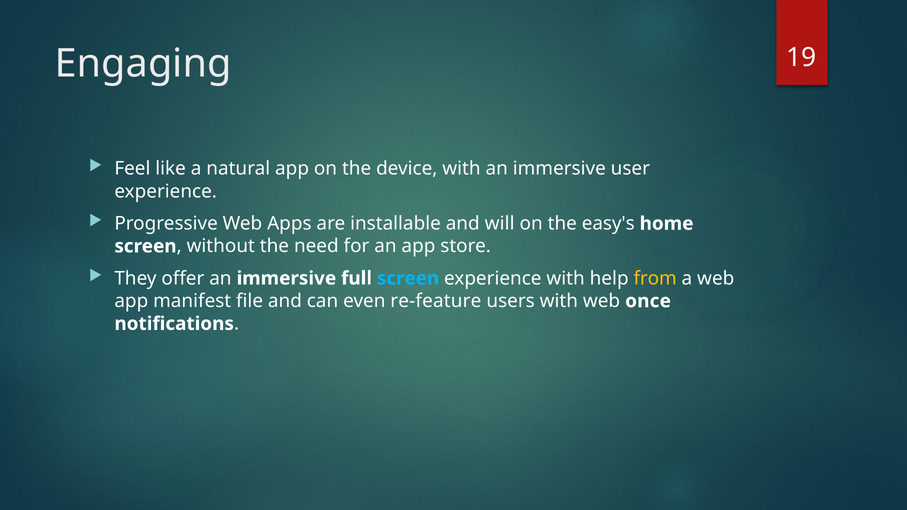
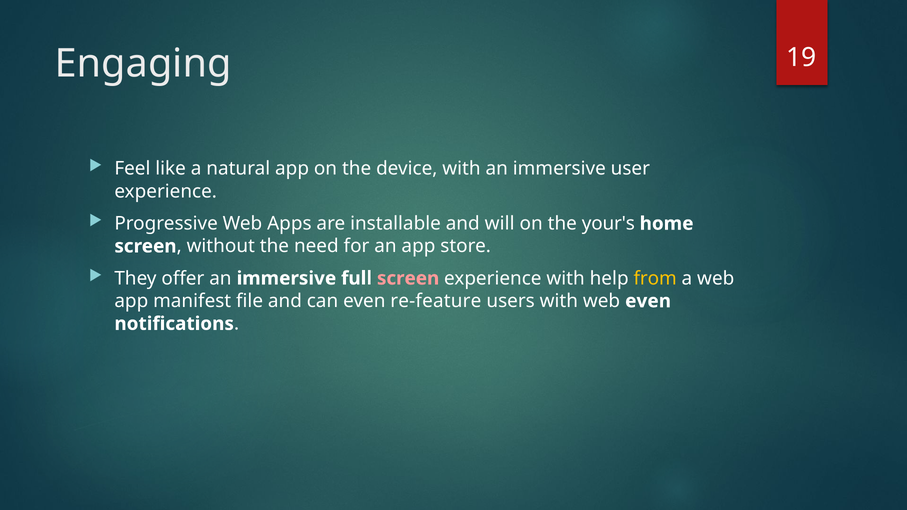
easy's: easy's -> your's
screen at (408, 278) colour: light blue -> pink
web once: once -> even
